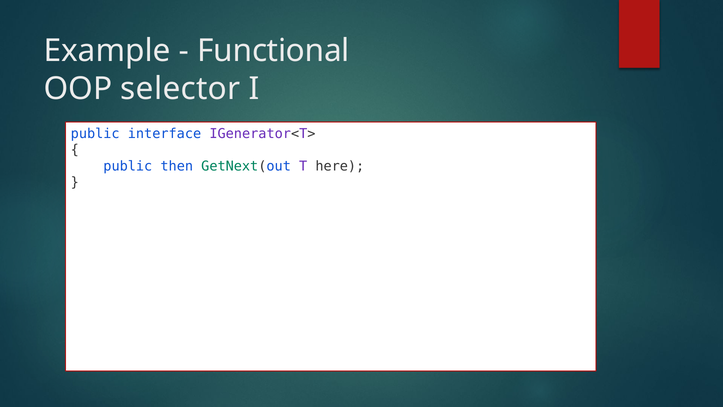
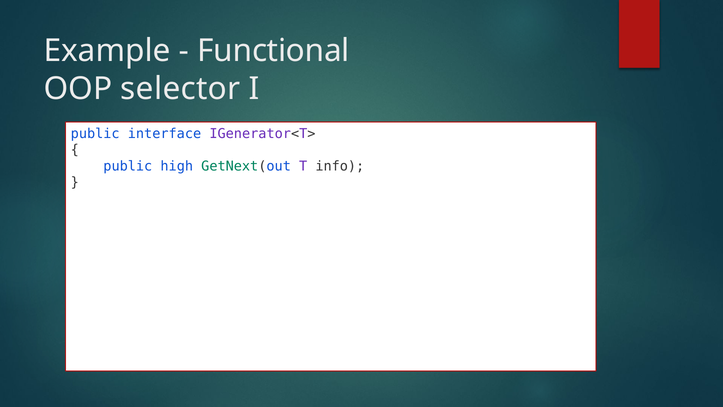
then: then -> high
here: here -> info
